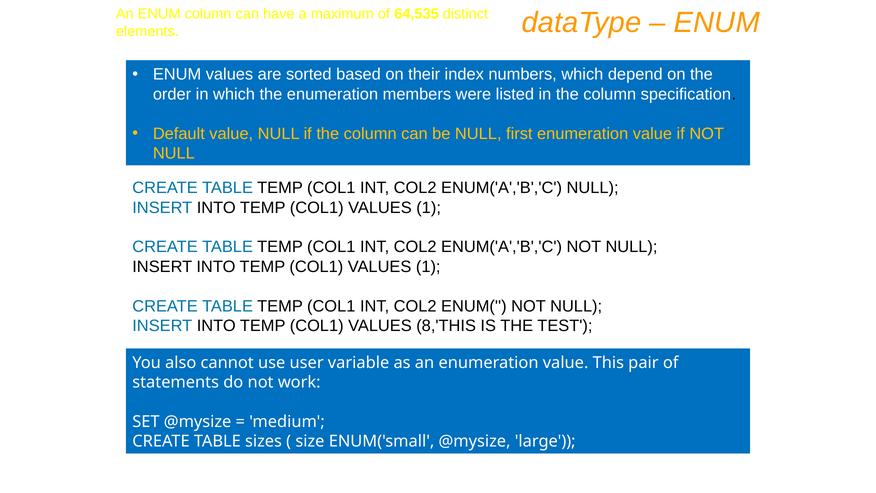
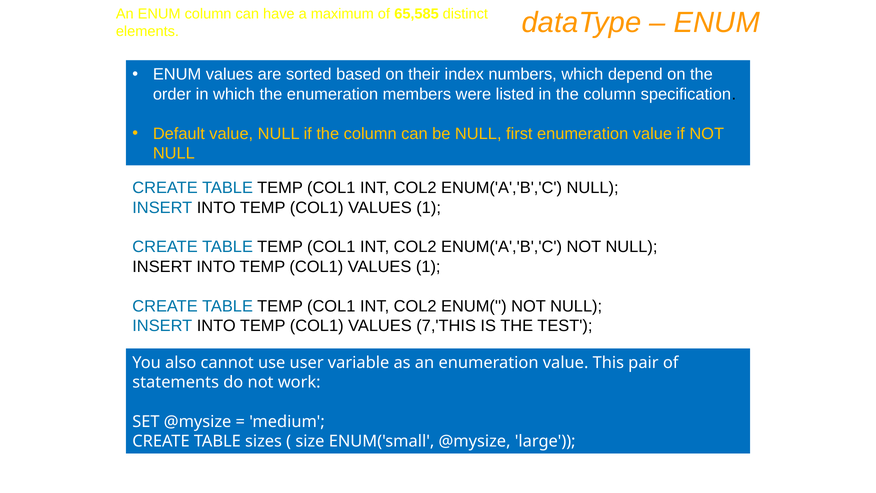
64,535: 64,535 -> 65,585
8,'THIS: 8,'THIS -> 7,'THIS
